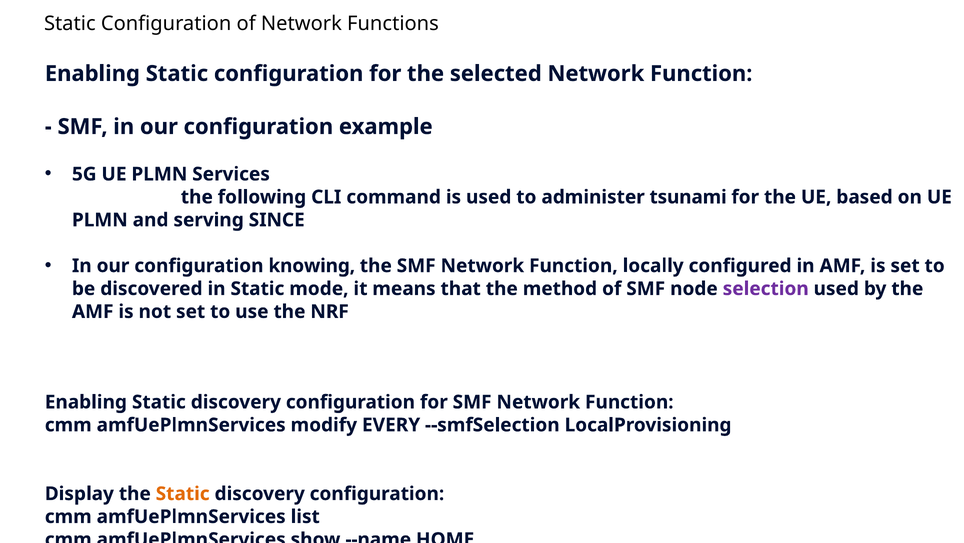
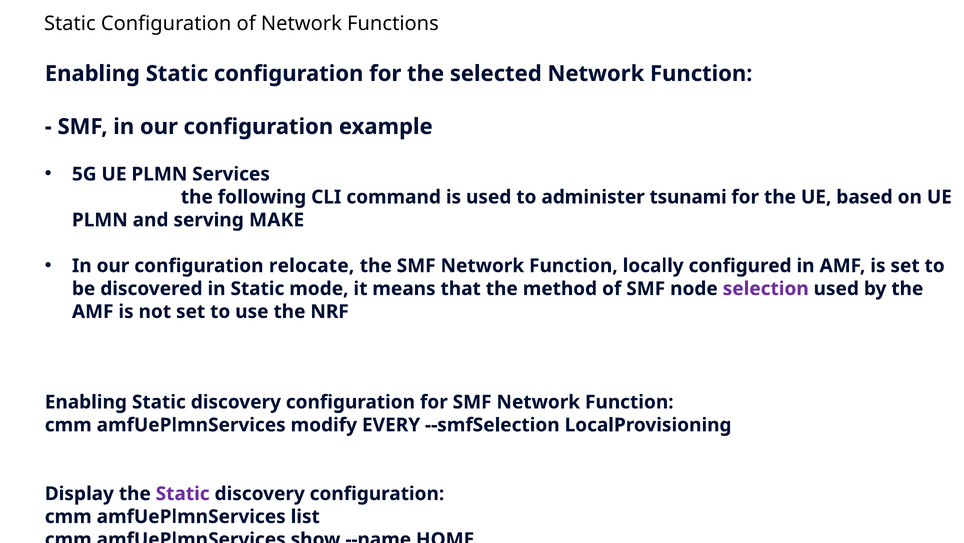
SINCE: SINCE -> MAKE
knowing: knowing -> relocate
Static at (183, 493) colour: orange -> purple
